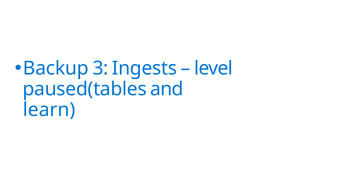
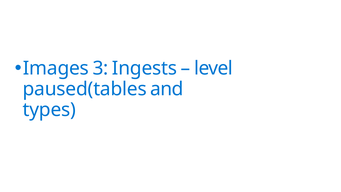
Backup: Backup -> Images
learn: learn -> types
